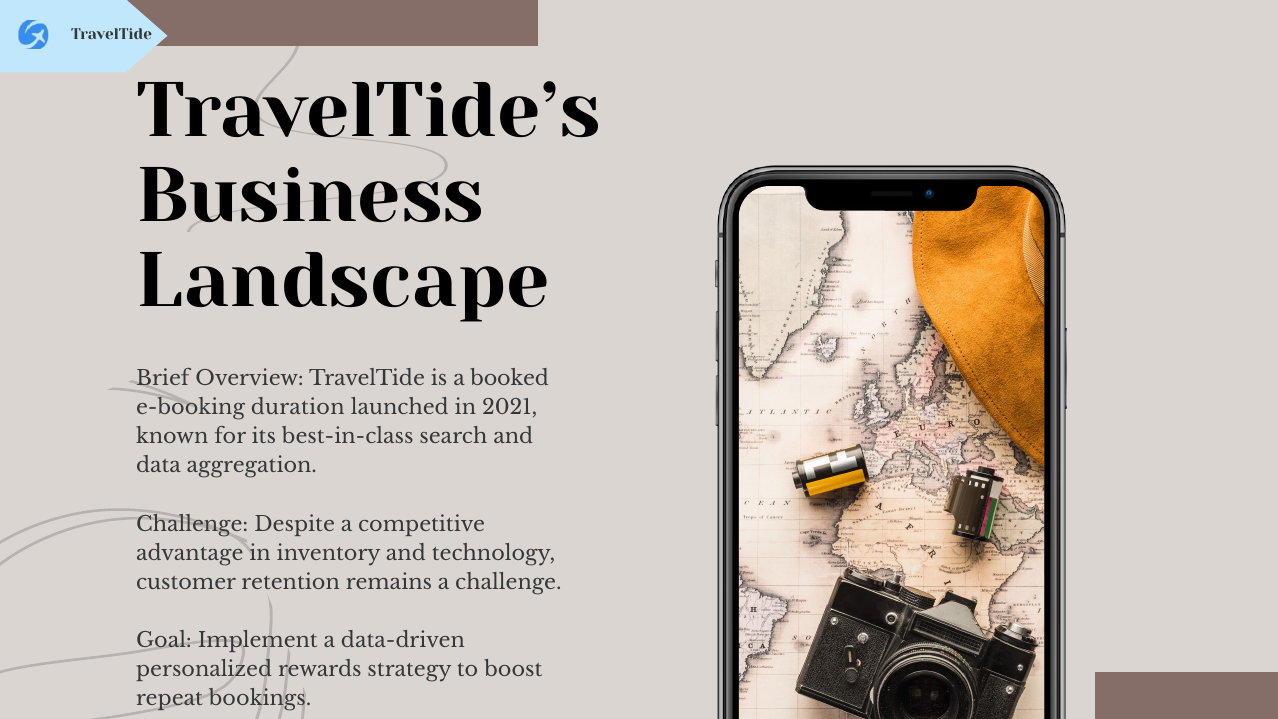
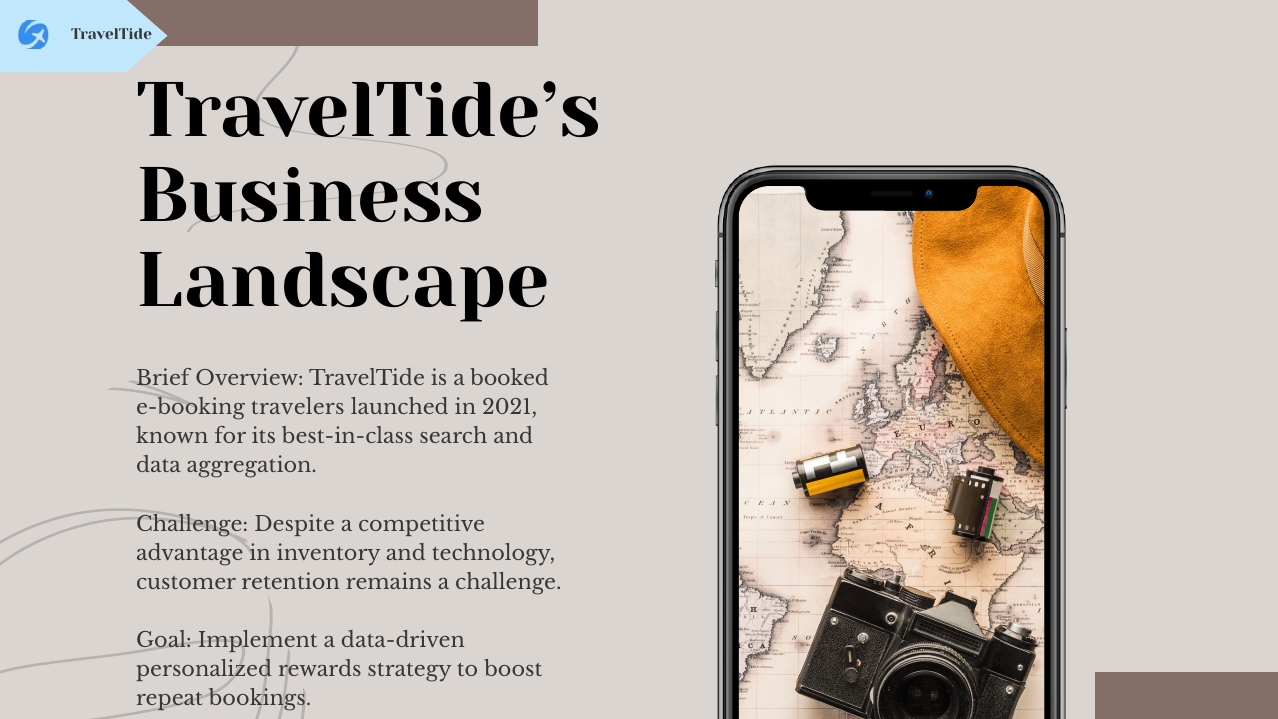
duration: duration -> travelers
